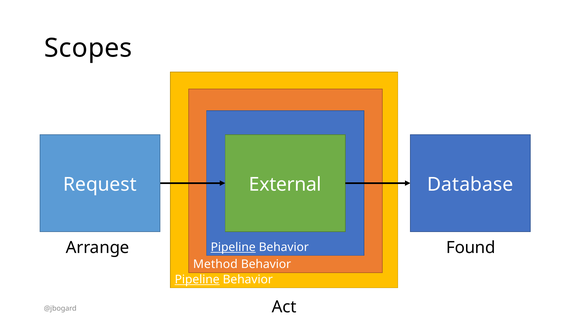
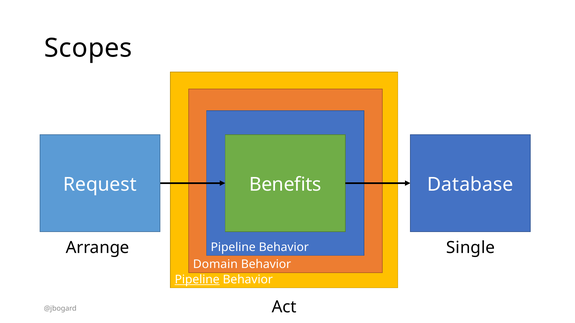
External: External -> Benefits
Found: Found -> Single
Pipeline at (233, 247) underline: present -> none
Method: Method -> Domain
